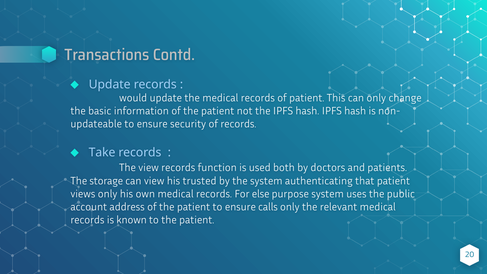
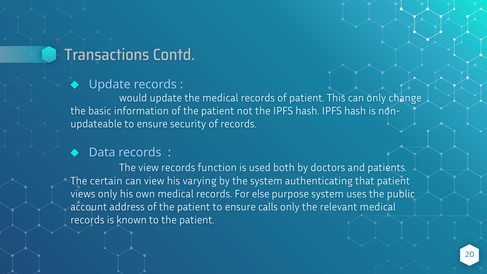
Take: Take -> Data
storage: storage -> certain
trusted: trusted -> varying
